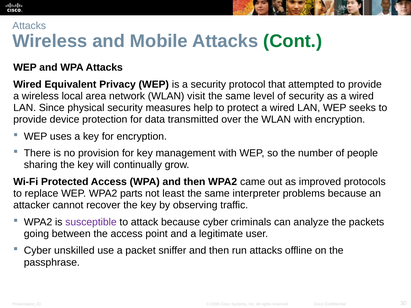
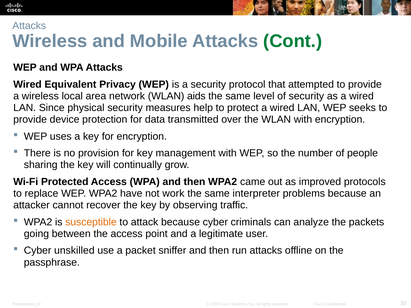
visit: visit -> aids
parts: parts -> have
least: least -> work
susceptible colour: purple -> orange
